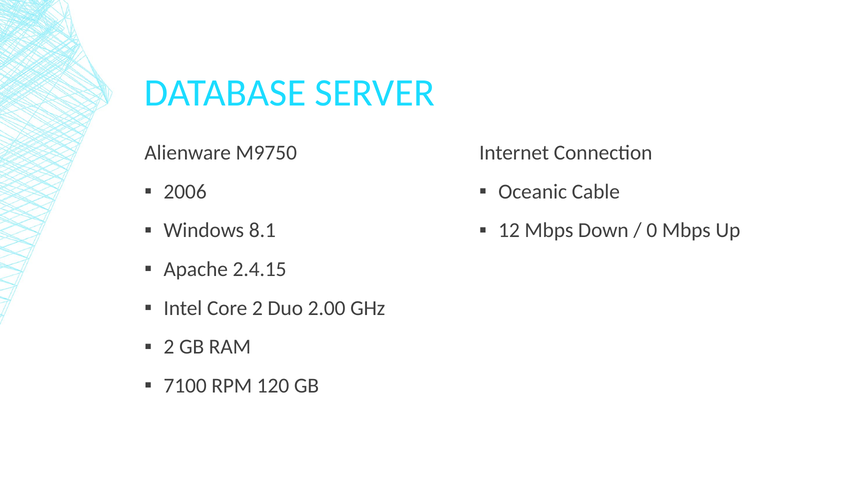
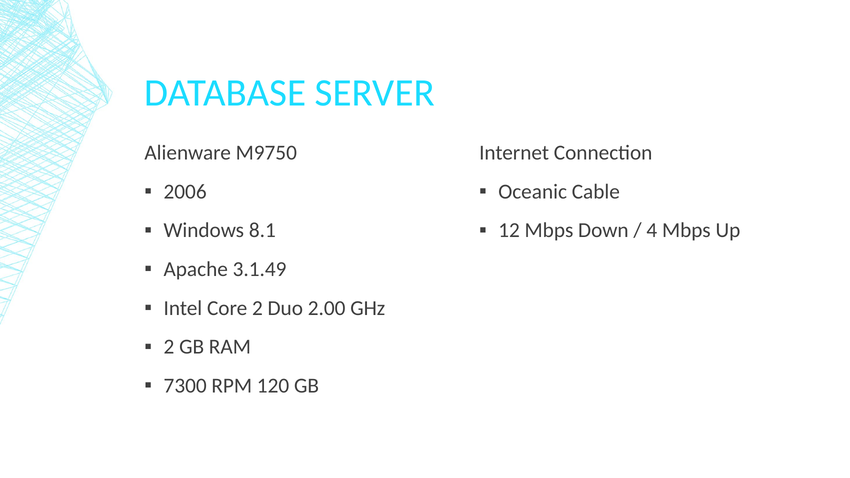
0: 0 -> 4
2.4.15: 2.4.15 -> 3.1.49
7100: 7100 -> 7300
